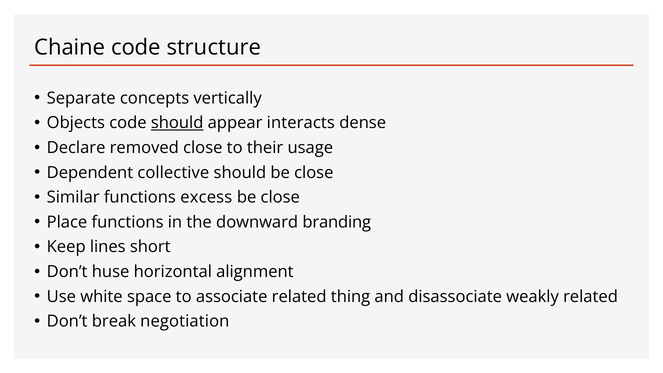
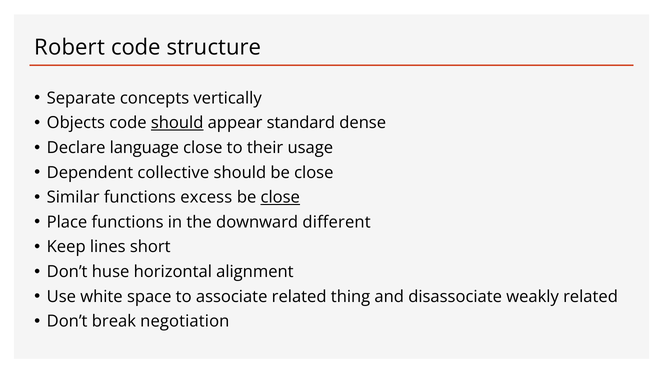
Chaine: Chaine -> Robert
interacts: interacts -> standard
removed: removed -> language
close at (280, 197) underline: none -> present
branding: branding -> different
